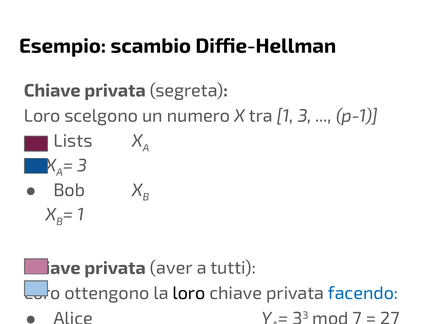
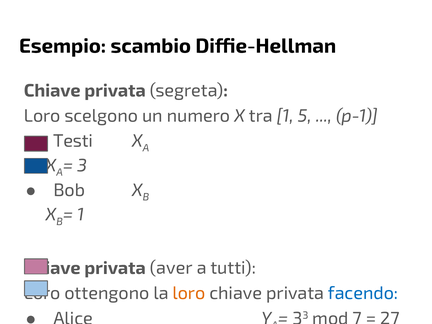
1 3: 3 -> 5
Lists: Lists -> Testi
loro at (189, 293) colour: black -> orange
